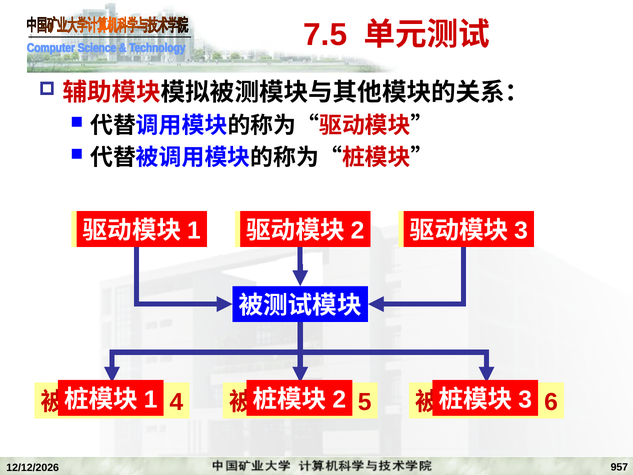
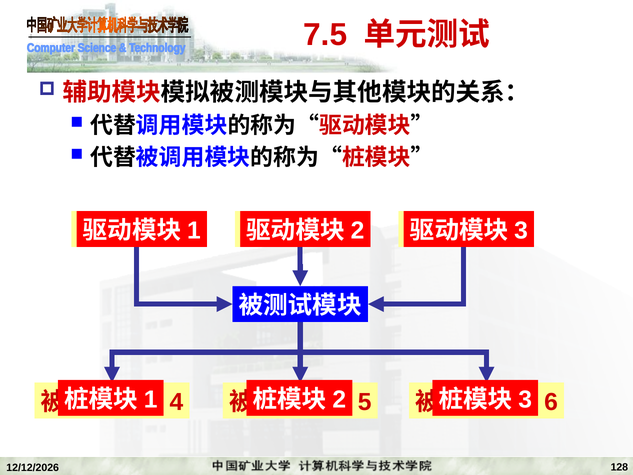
957: 957 -> 128
